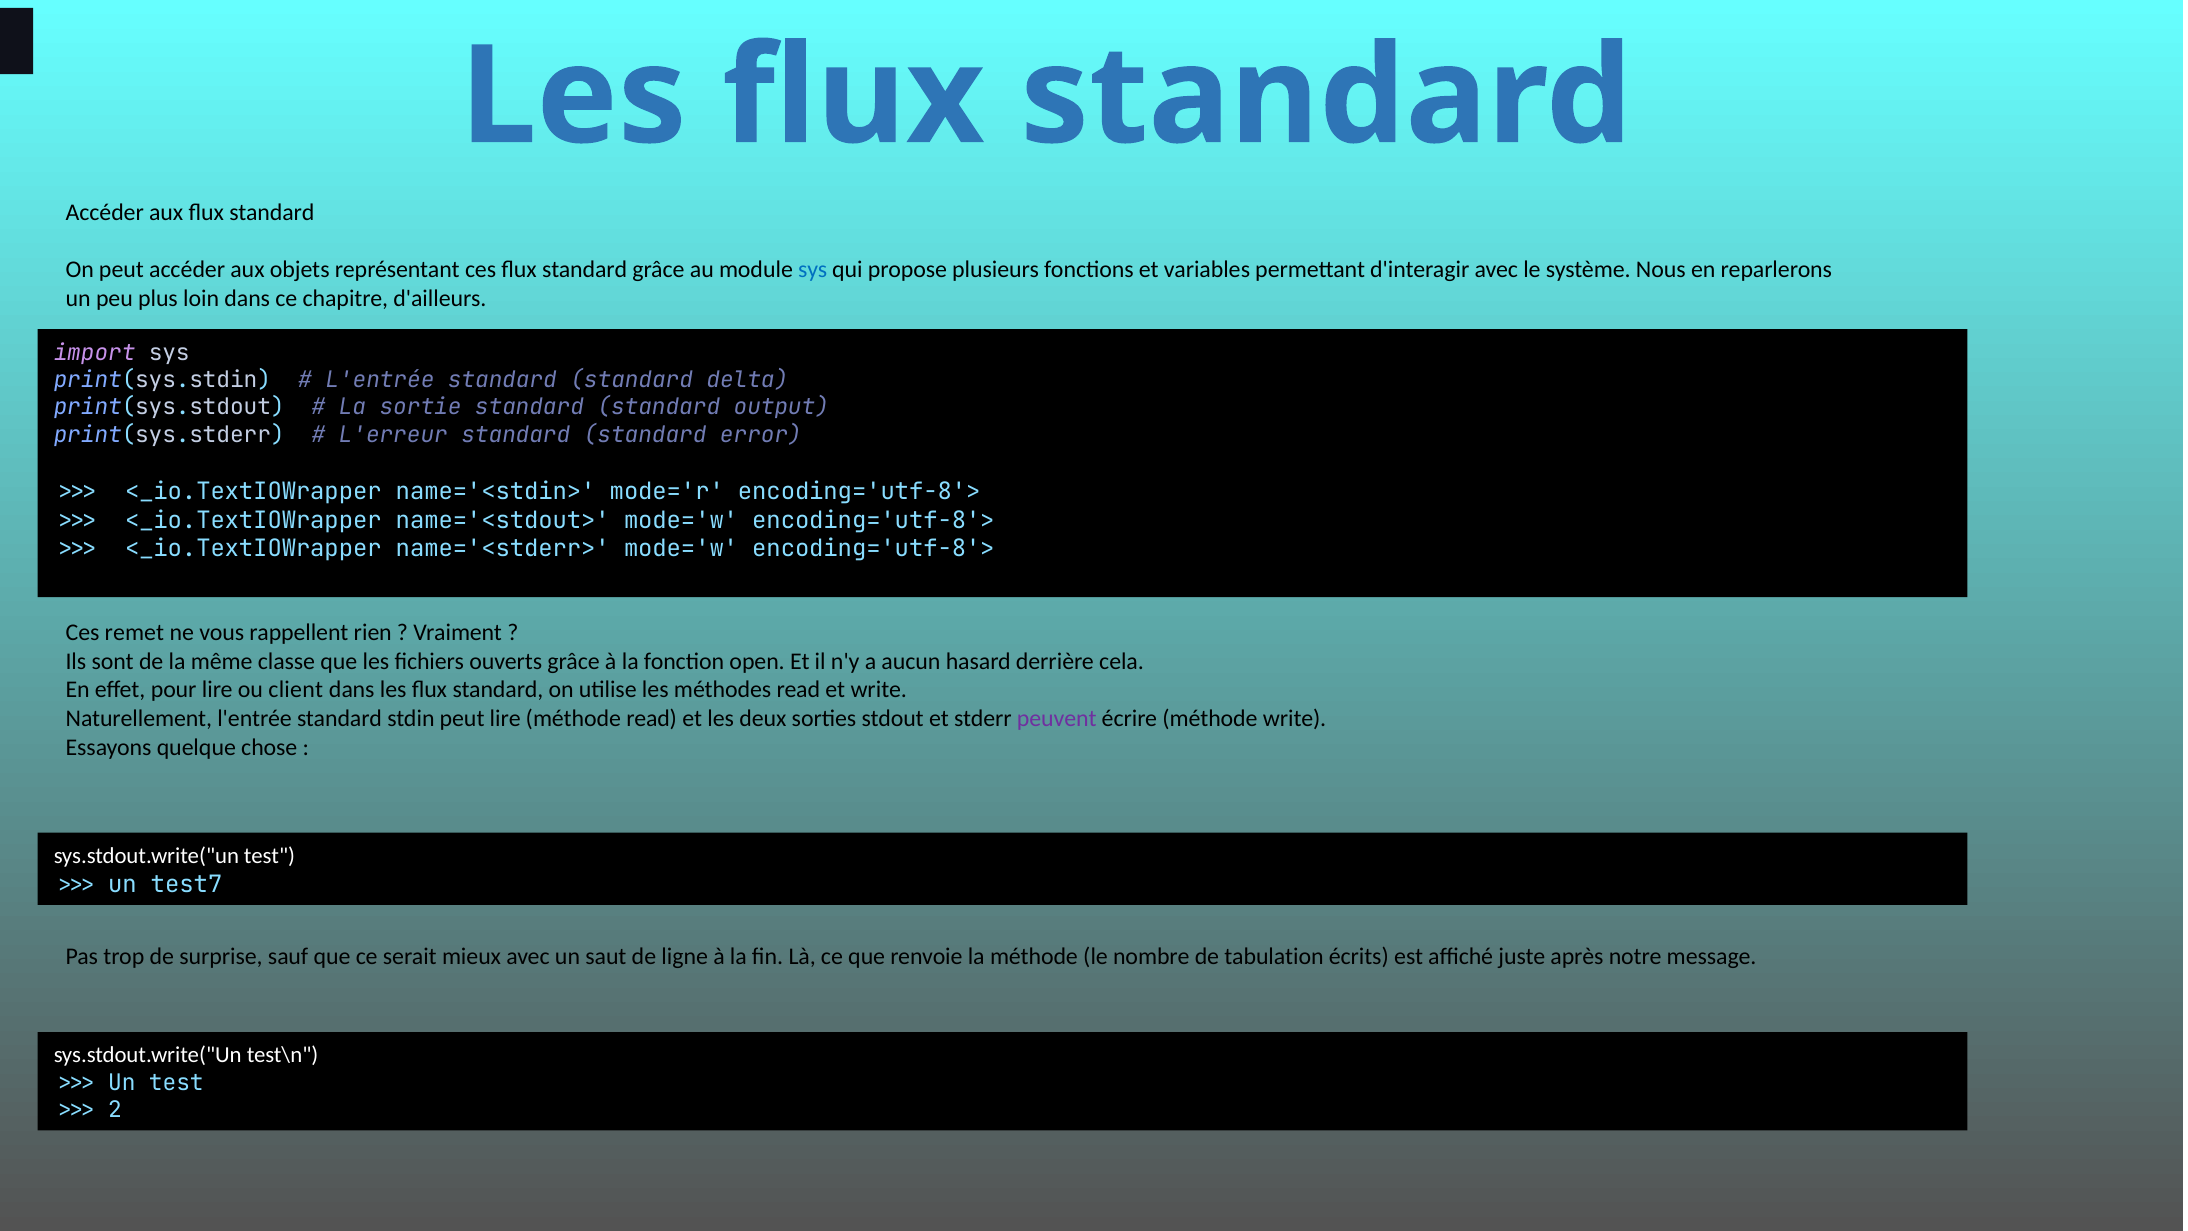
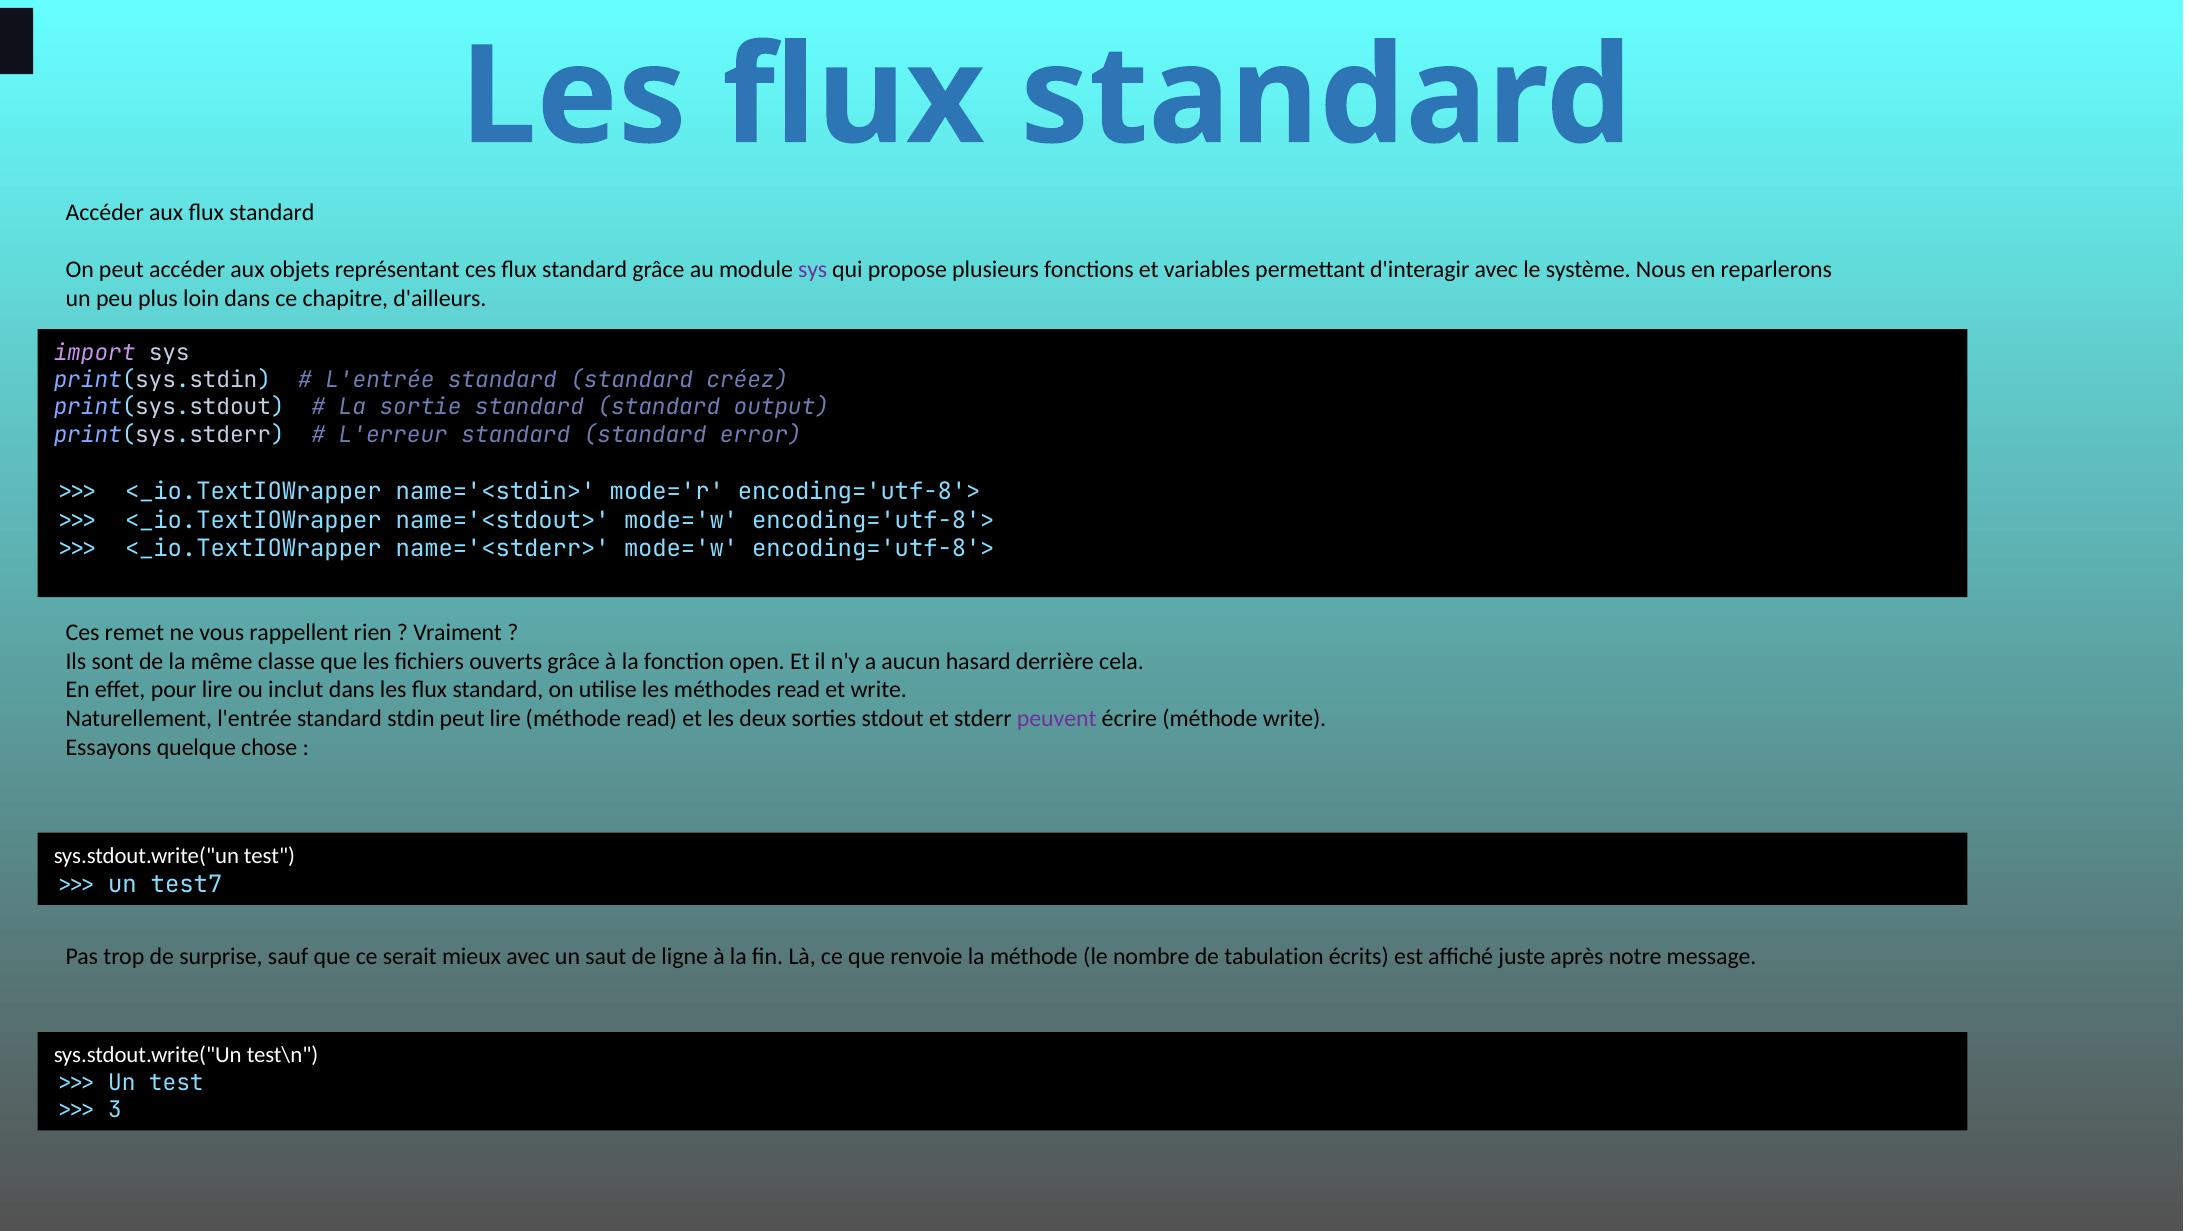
sys at (813, 269) colour: blue -> purple
delta: delta -> créez
client: client -> inclut
2: 2 -> 3
